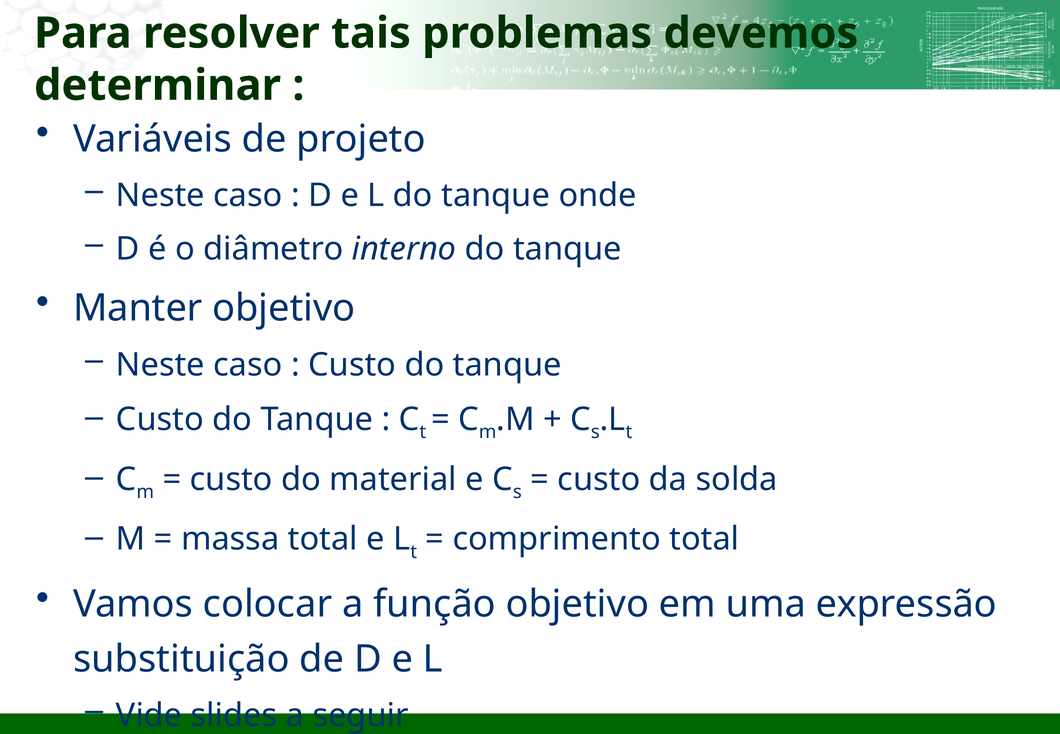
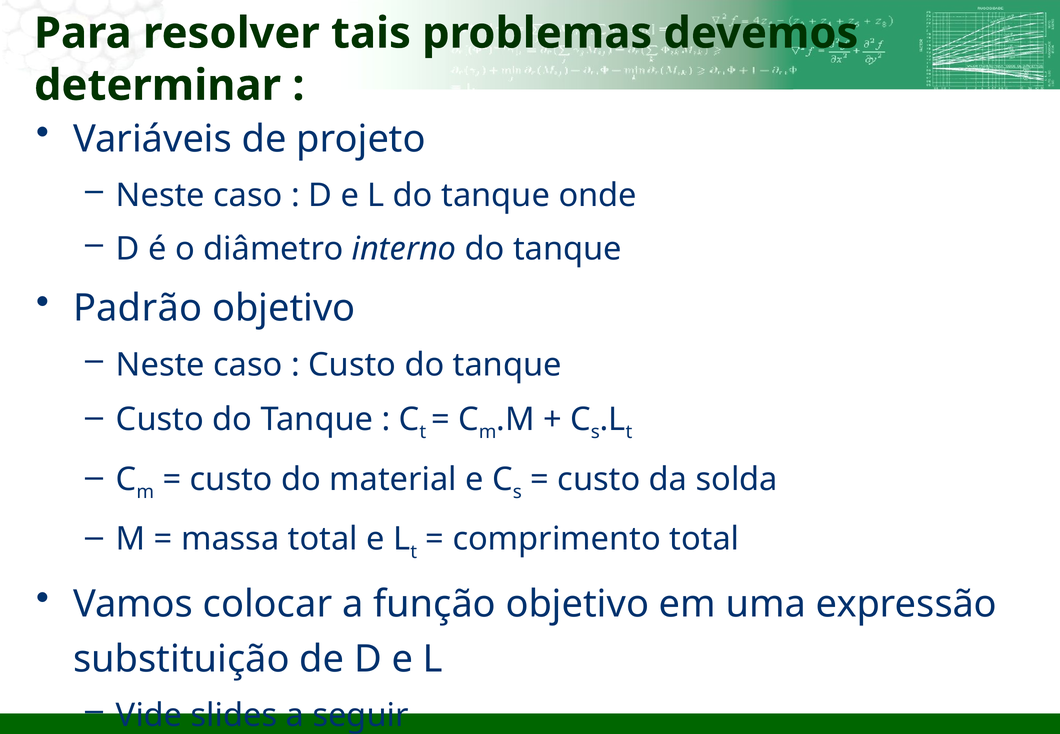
Manter: Manter -> Padrão
